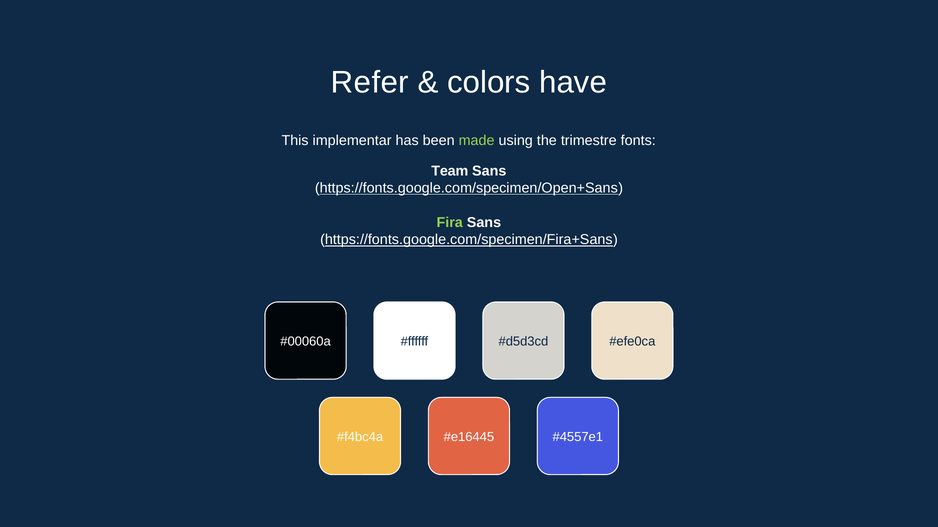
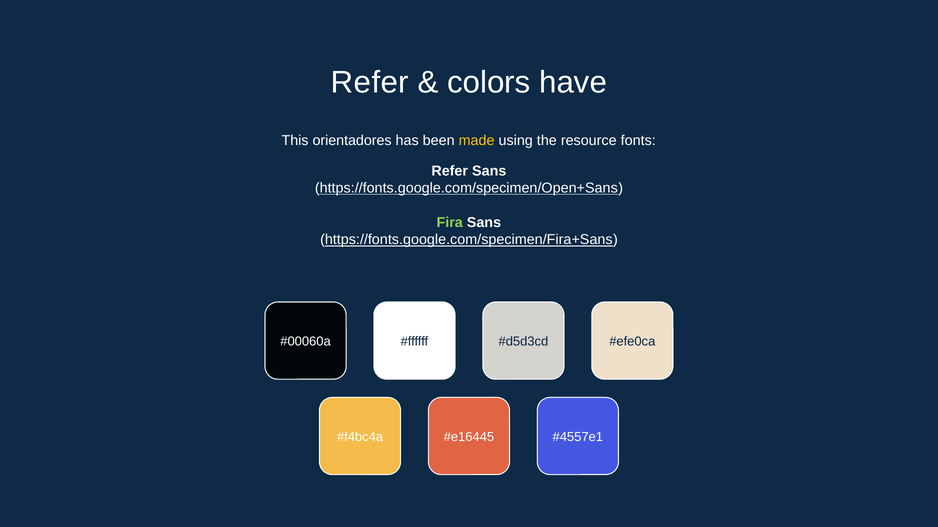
implementar: implementar -> orientadores
made colour: light green -> yellow
trimestre: trimestre -> resource
Team at (450, 171): Team -> Refer
